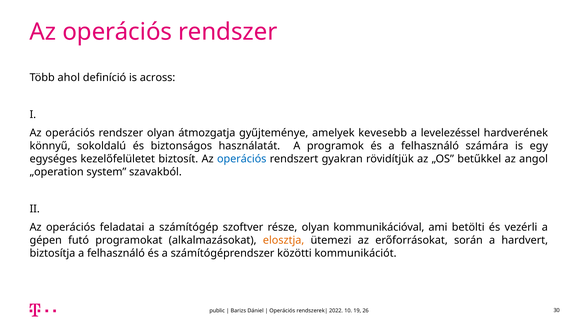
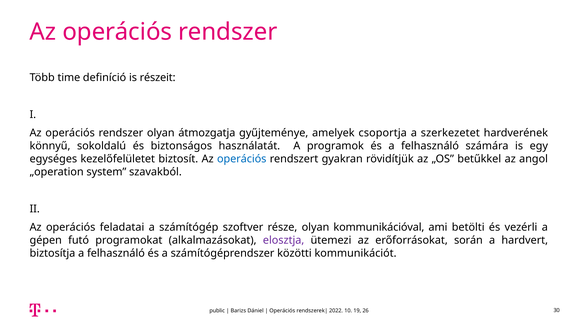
ahol: ahol -> time
across: across -> részeit
kevesebb: kevesebb -> csoportja
levelezéssel: levelezéssel -> szerkezetet
elosztja colour: orange -> purple
